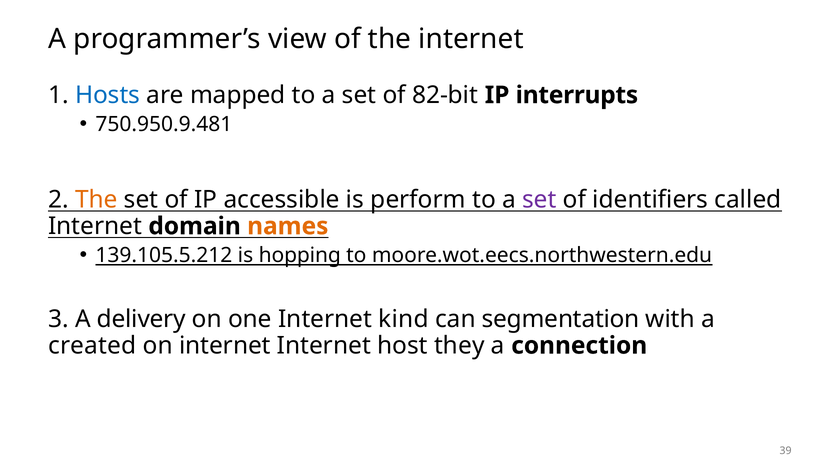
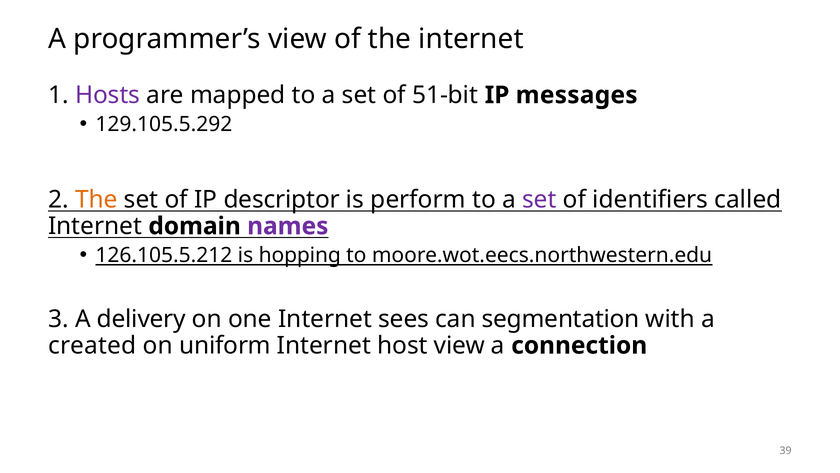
Hosts colour: blue -> purple
82-bit: 82-bit -> 51-bit
interrupts: interrupts -> messages
750.950.9.481: 750.950.9.481 -> 129.105.5.292
accessible: accessible -> descriptor
names colour: orange -> purple
139.105.5.212: 139.105.5.212 -> 126.105.5.212
kind: kind -> sees
on internet: internet -> uniform
host they: they -> view
